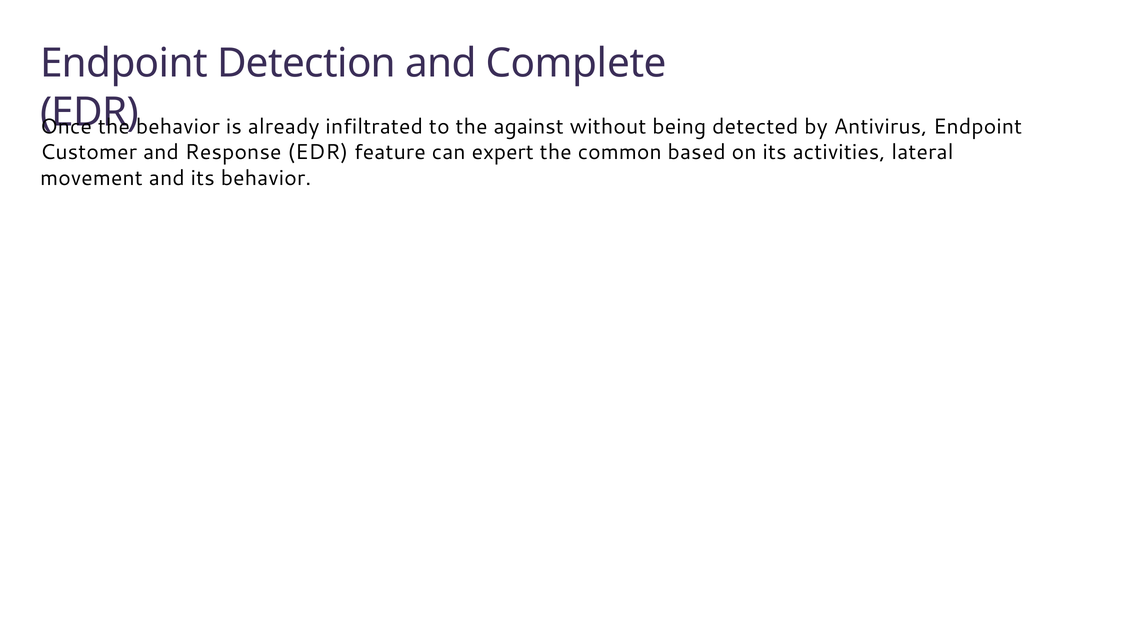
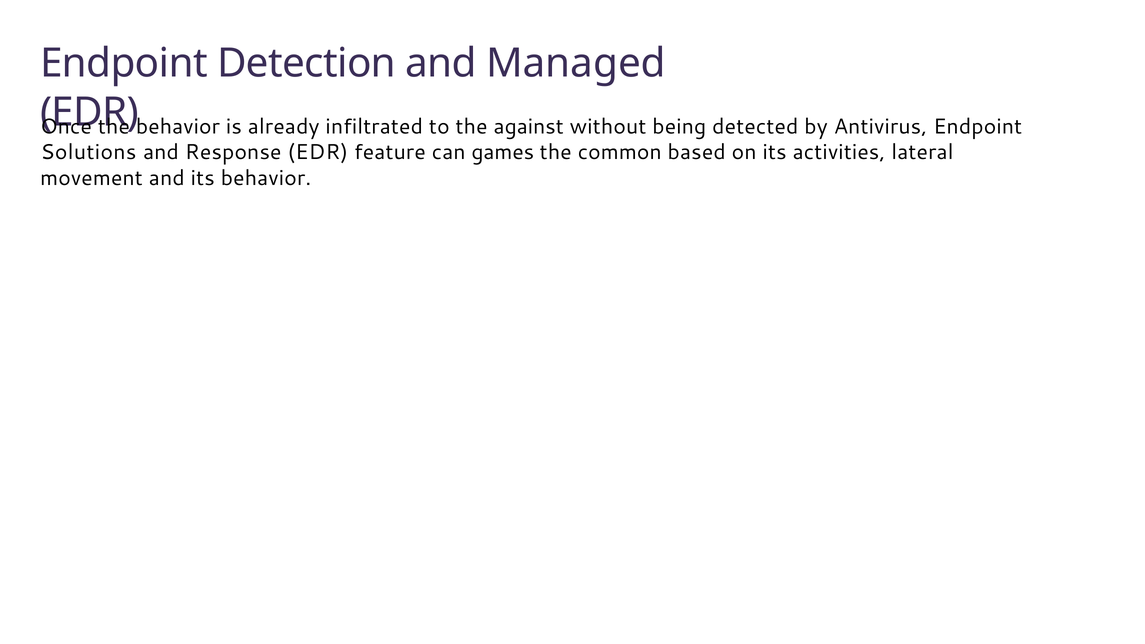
Complete: Complete -> Managed
Customer: Customer -> Solutions
expert: expert -> games
